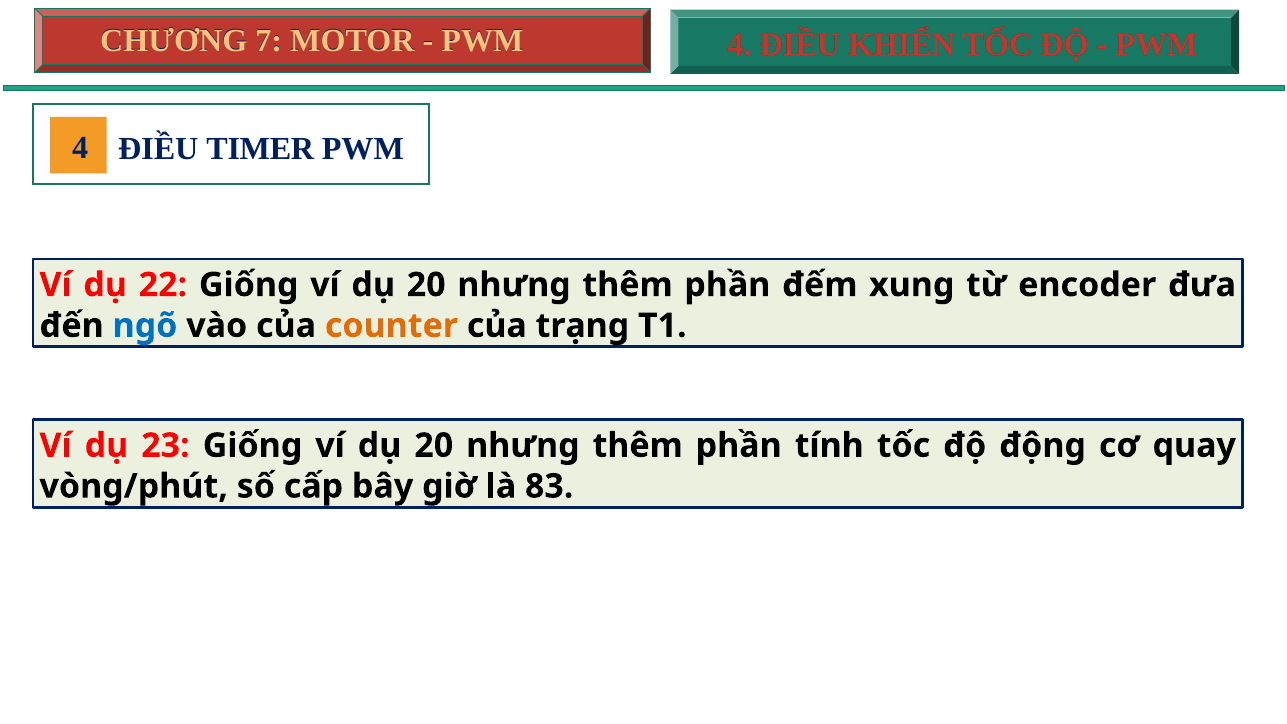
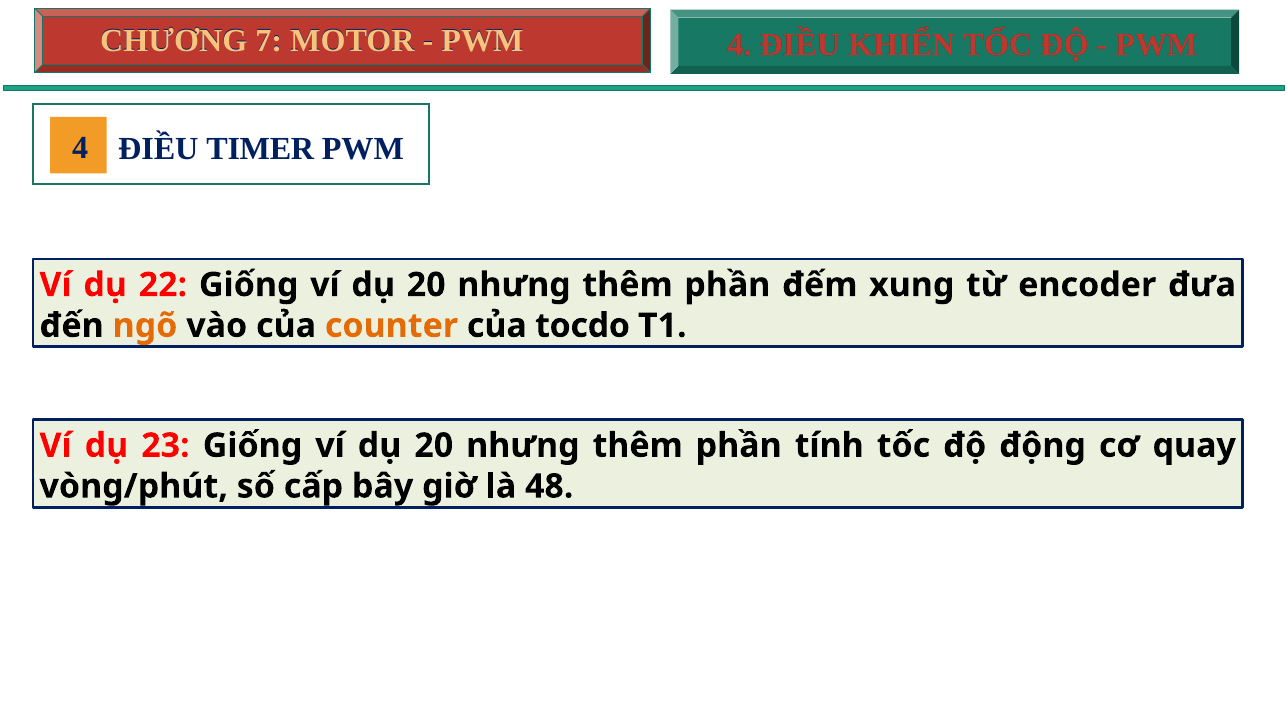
ngõ colour: blue -> orange
trạng: trạng -> tocdo
83: 83 -> 48
